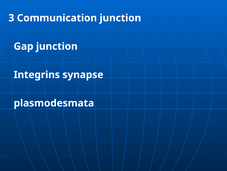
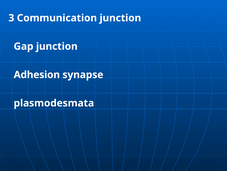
Integrins: Integrins -> Adhesion
